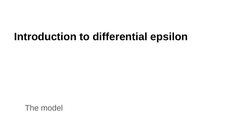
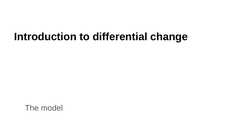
epsilon: epsilon -> change
